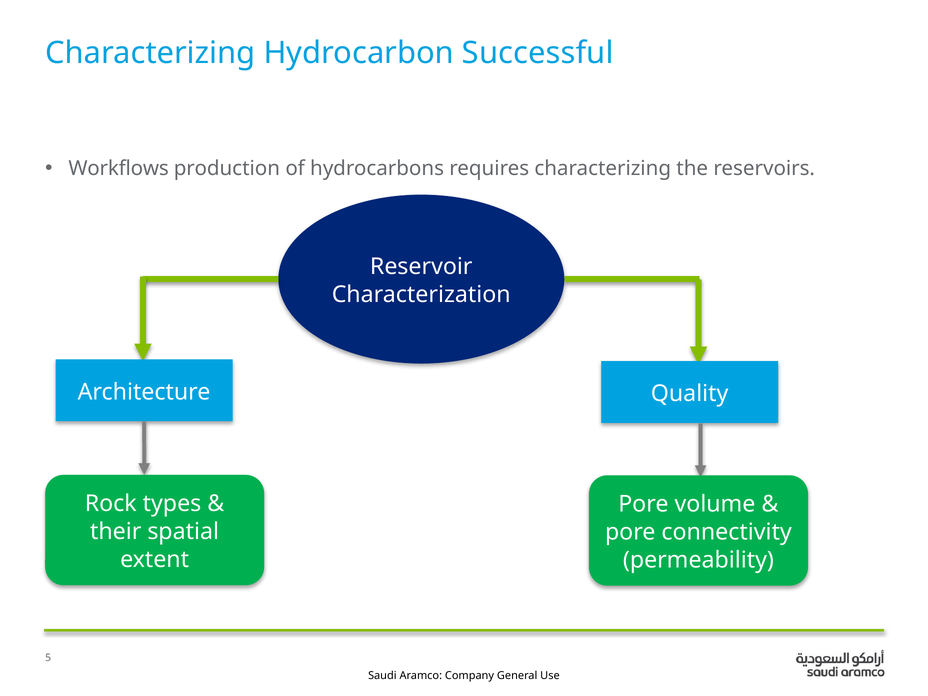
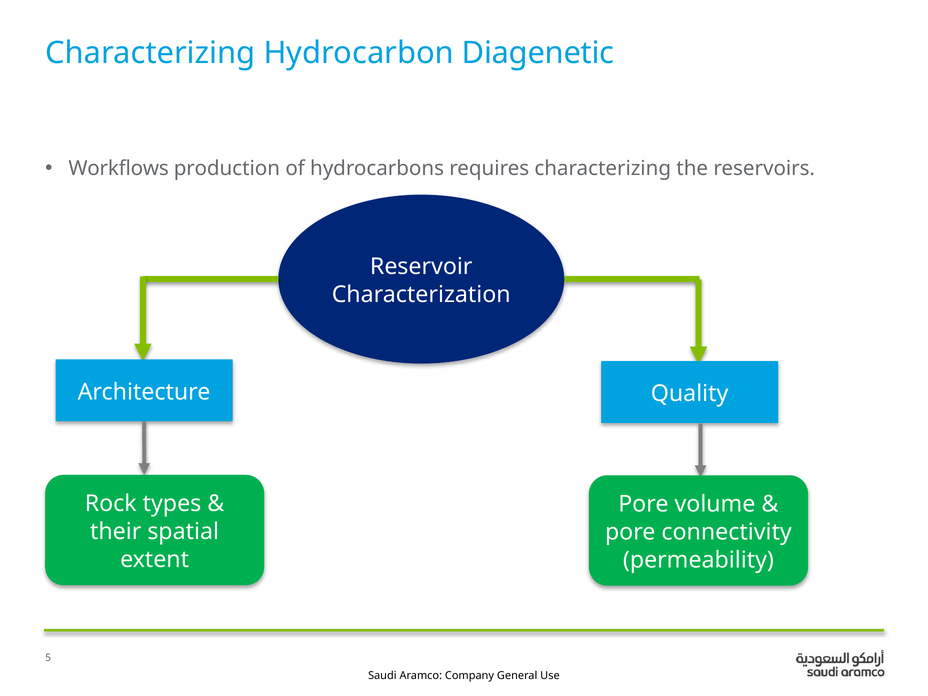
Successful: Successful -> Diagenetic
